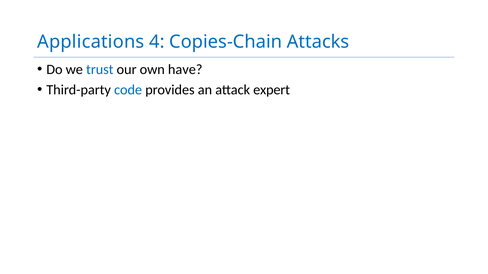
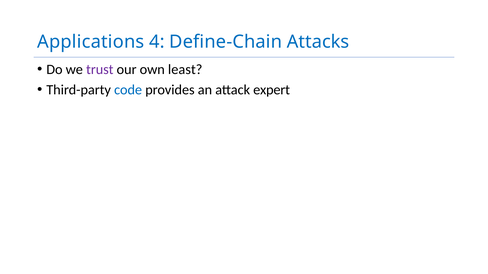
Copies-Chain: Copies-Chain -> Define-Chain
trust colour: blue -> purple
have: have -> least
